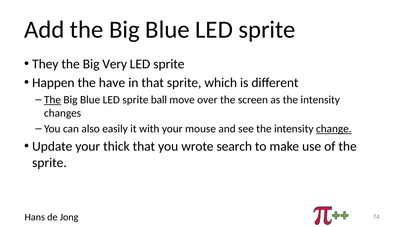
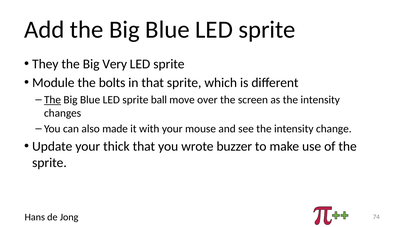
Happen: Happen -> Module
have: have -> bolts
easily: easily -> made
change underline: present -> none
search: search -> buzzer
